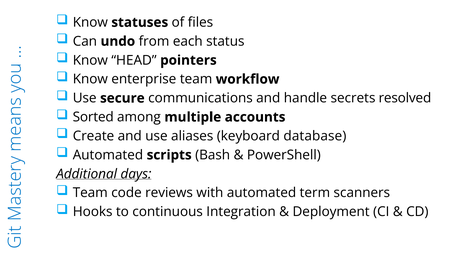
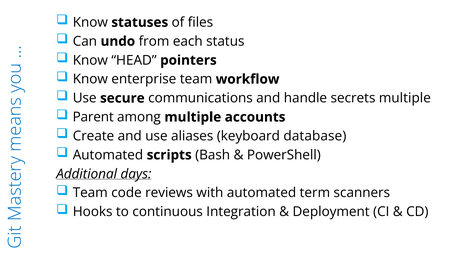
secrets resolved: resolved -> multiple
Sorted: Sorted -> Parent
